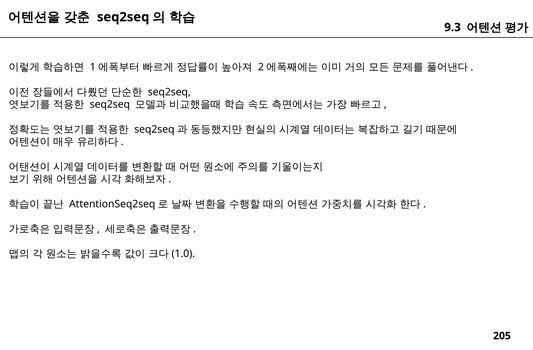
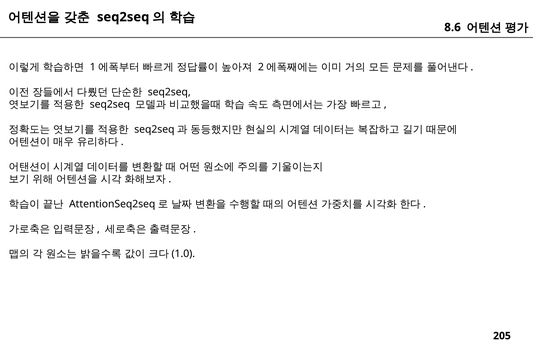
9.3: 9.3 -> 8.6
